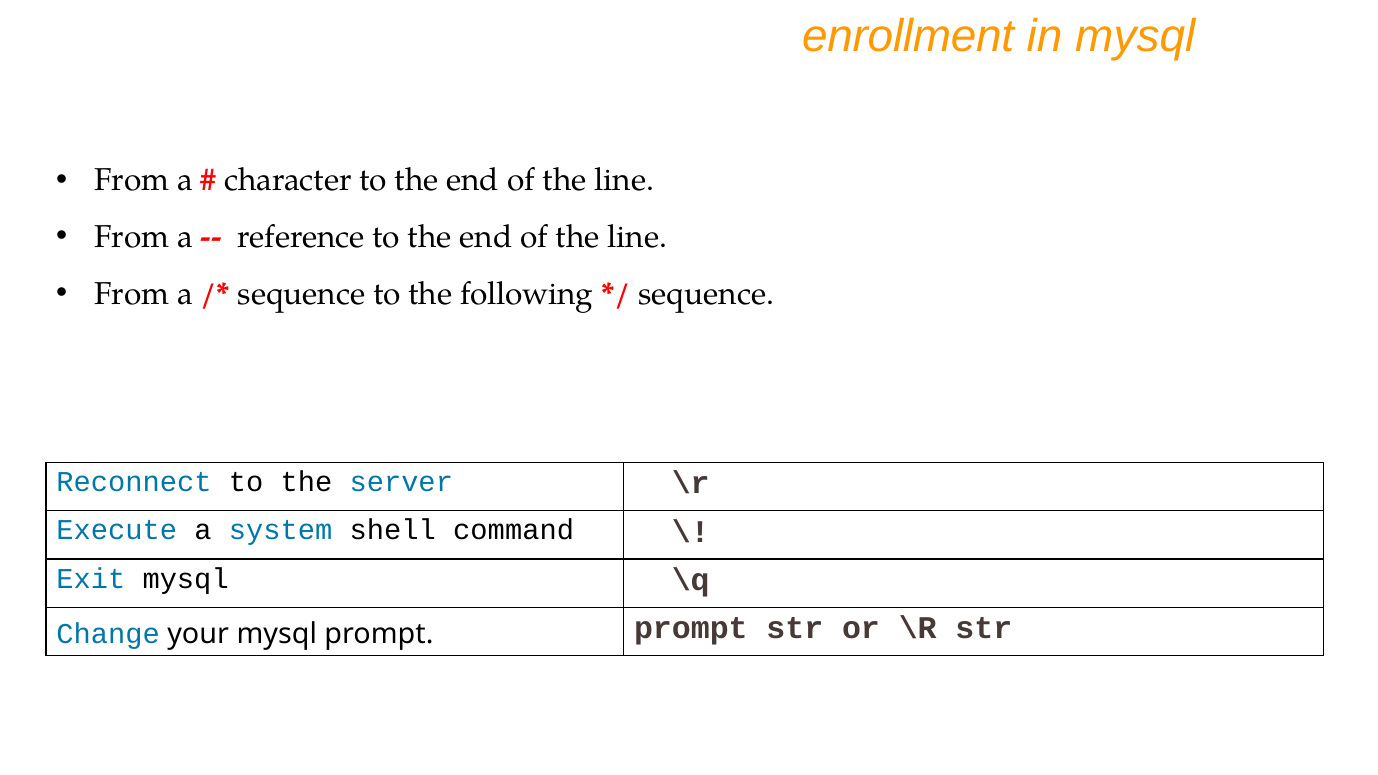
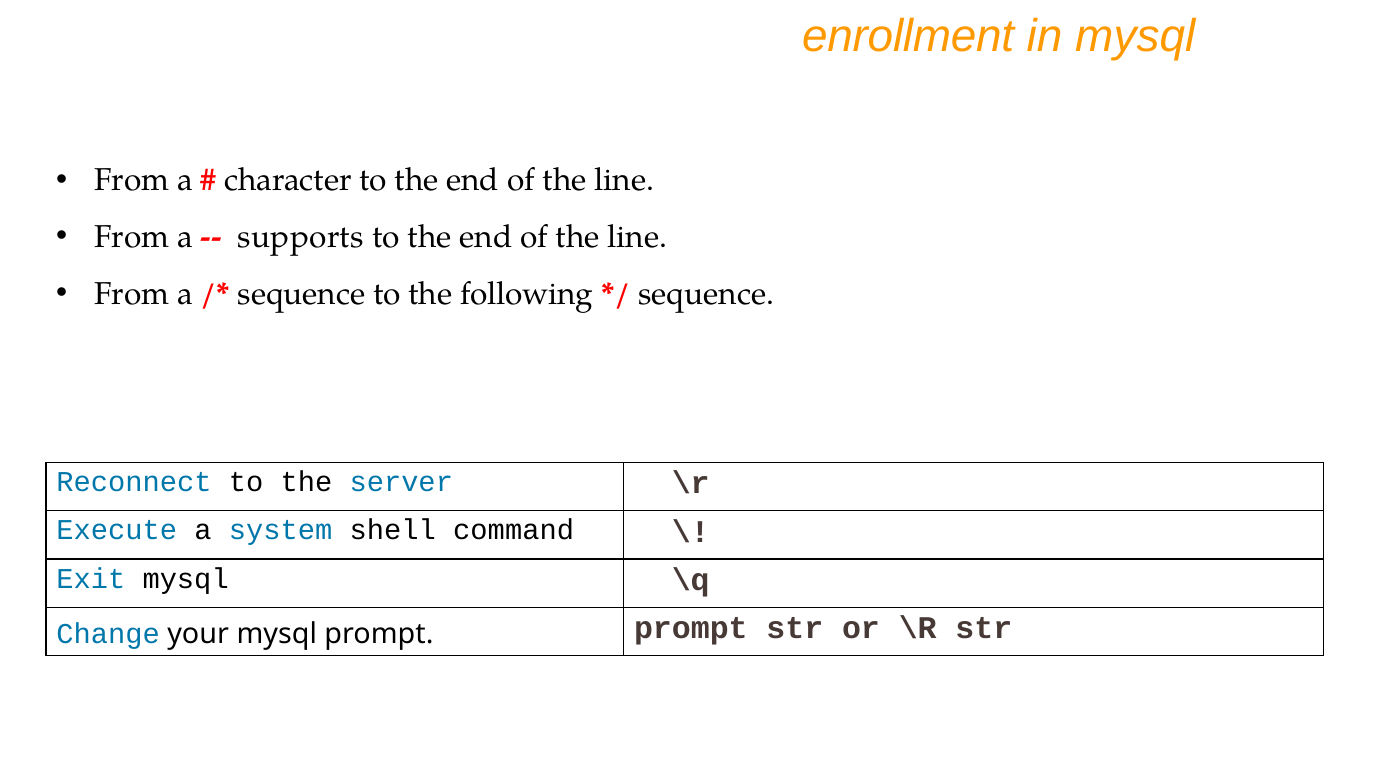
reference: reference -> supports
